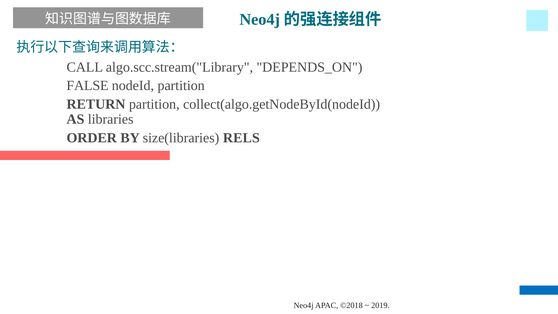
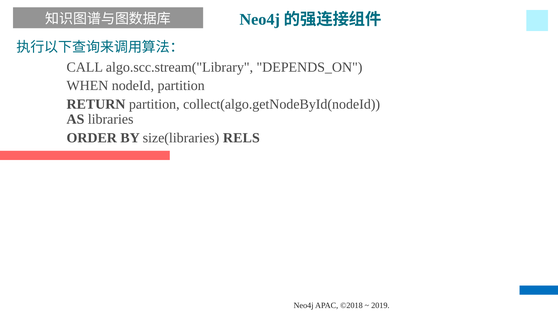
FALSE: FALSE -> WHEN
